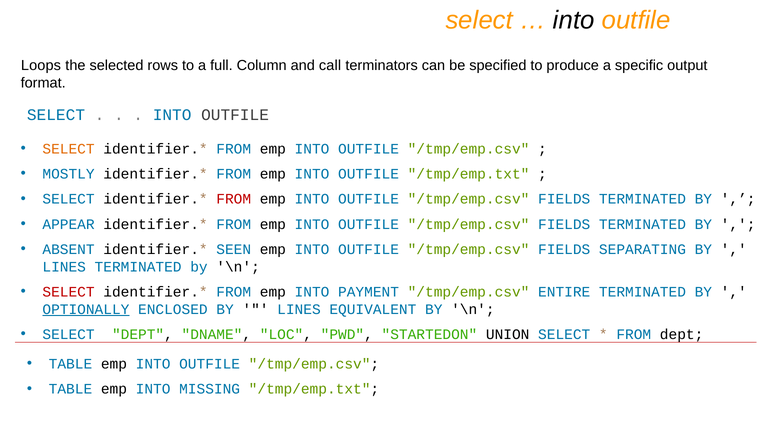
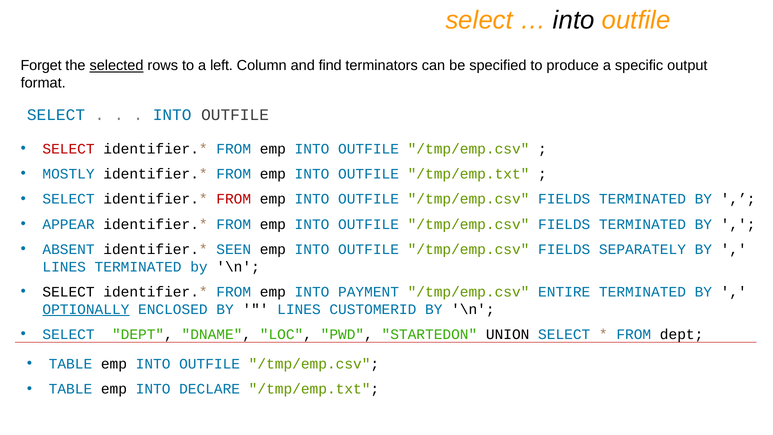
Loops: Loops -> Forget
selected underline: none -> present
full: full -> left
call: call -> find
SELECT at (69, 149) colour: orange -> red
SEPARATING: SEPARATING -> SEPARATELY
SELECT at (69, 292) colour: red -> black
EQUIVALENT: EQUIVALENT -> CUSTOMERID
MISSING: MISSING -> DECLARE
